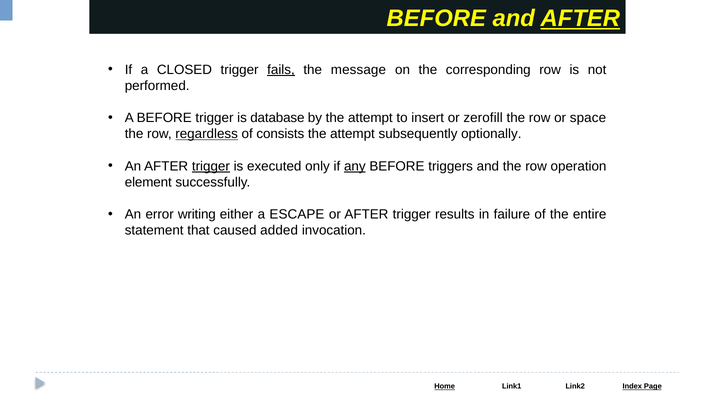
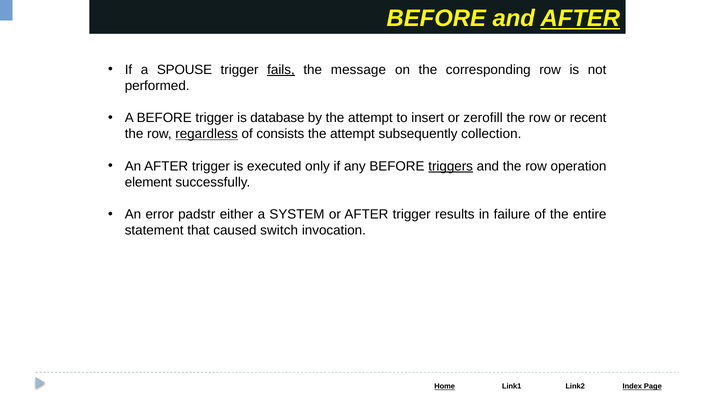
CLOSED: CLOSED -> SPOUSE
space: space -> recent
optionally: optionally -> collection
trigger at (211, 166) underline: present -> none
any underline: present -> none
triggers underline: none -> present
writing: writing -> padstr
ESCAPE: ESCAPE -> SYSTEM
added: added -> switch
